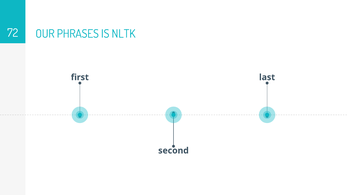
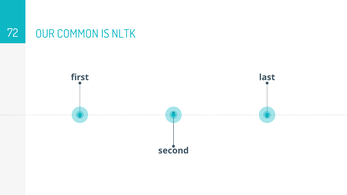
PHRASES: PHRASES -> COMMON
